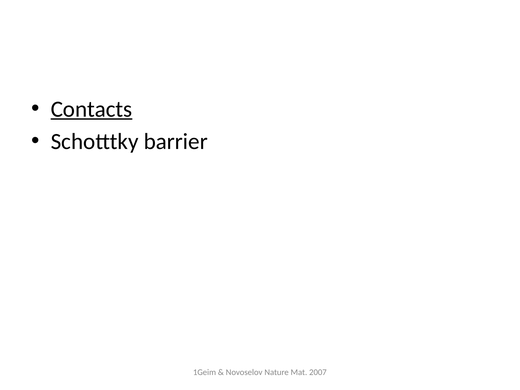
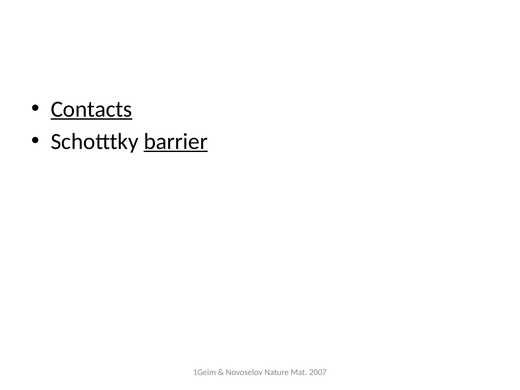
barrier underline: none -> present
